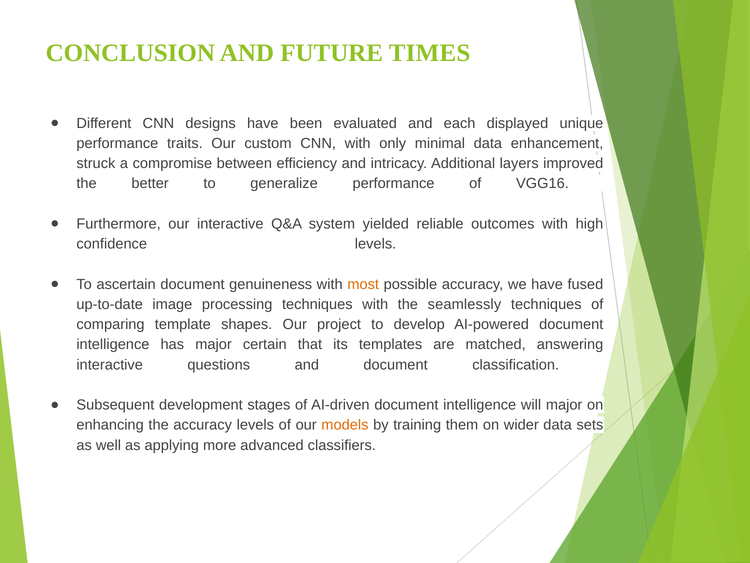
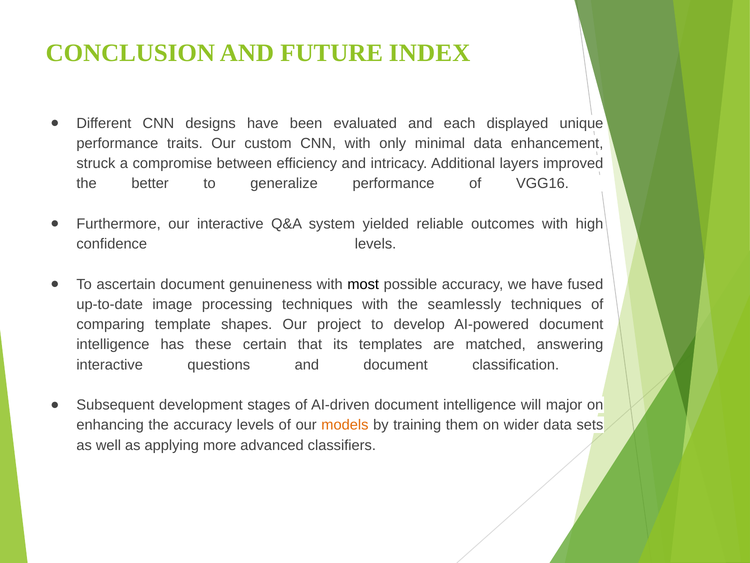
TIMES: TIMES -> INDEX
most colour: orange -> black
has major: major -> these
